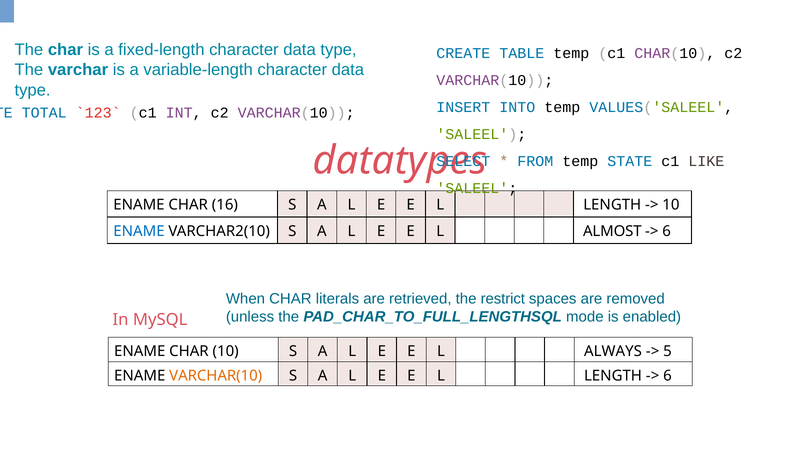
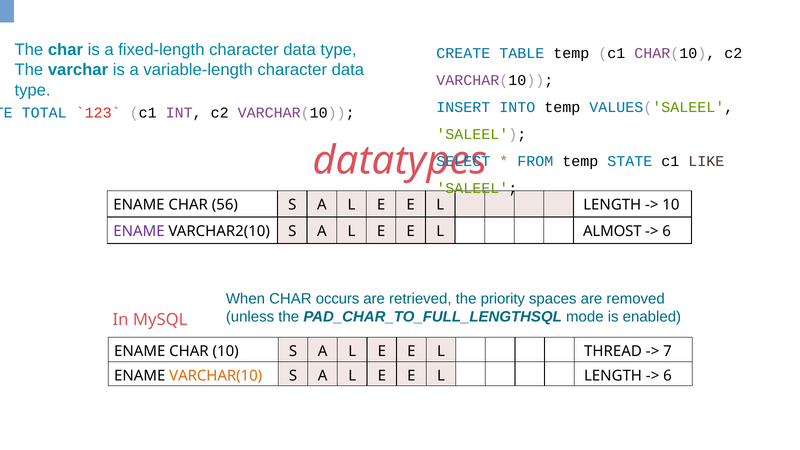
16: 16 -> 56
ENAME at (139, 231) colour: blue -> purple
literals: literals -> occurs
restrict: restrict -> priority
ALWAYS: ALWAYS -> THREAD
5: 5 -> 7
